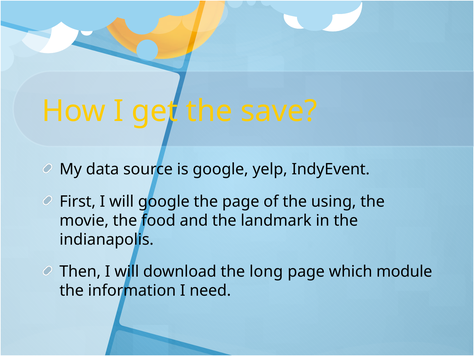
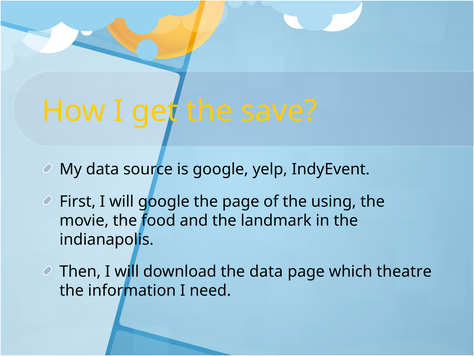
the long: long -> data
module: module -> theatre
